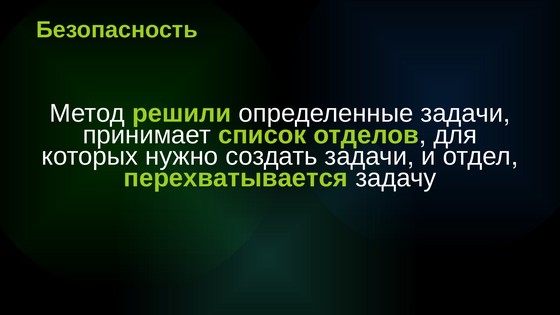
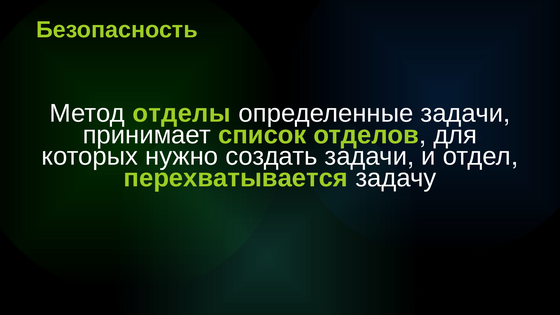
решили: решили -> отделы
